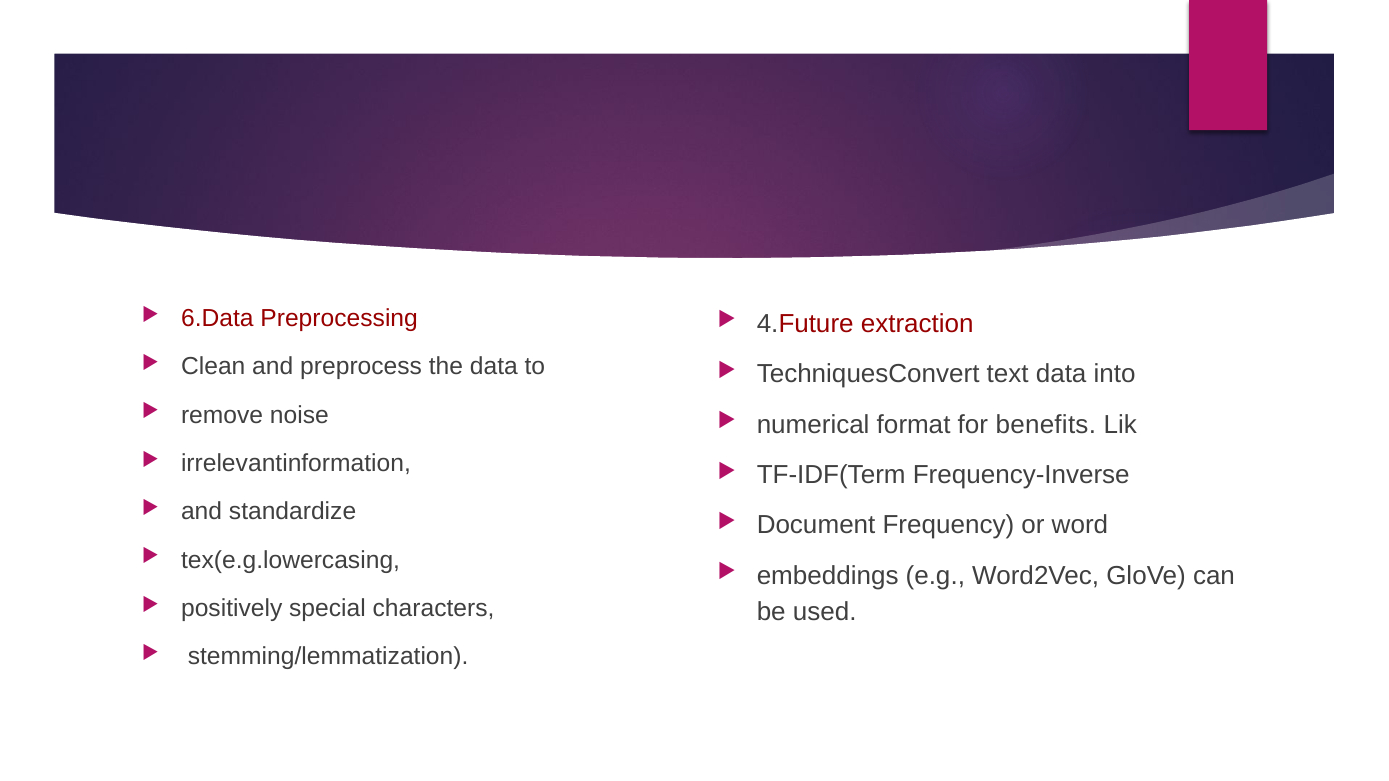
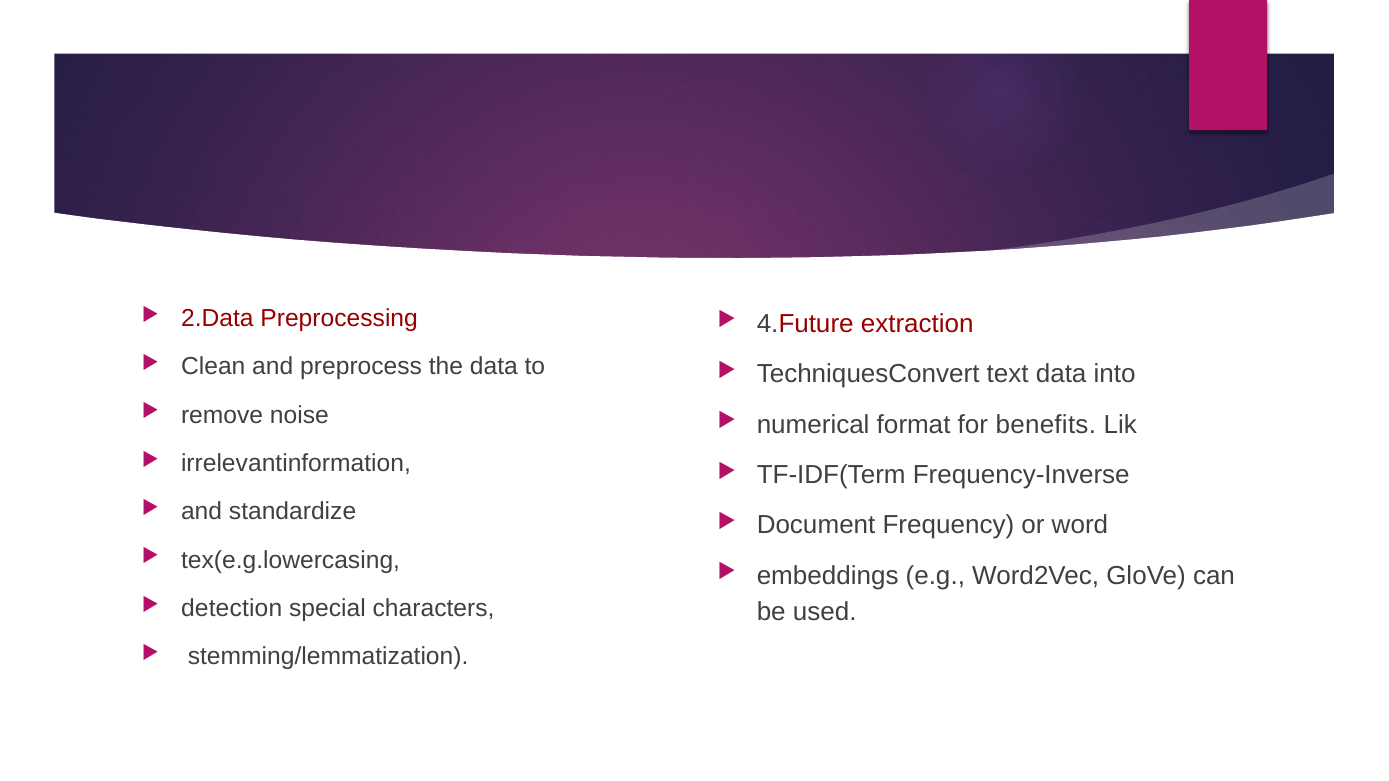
6.Data: 6.Data -> 2.Data
positively: positively -> detection
